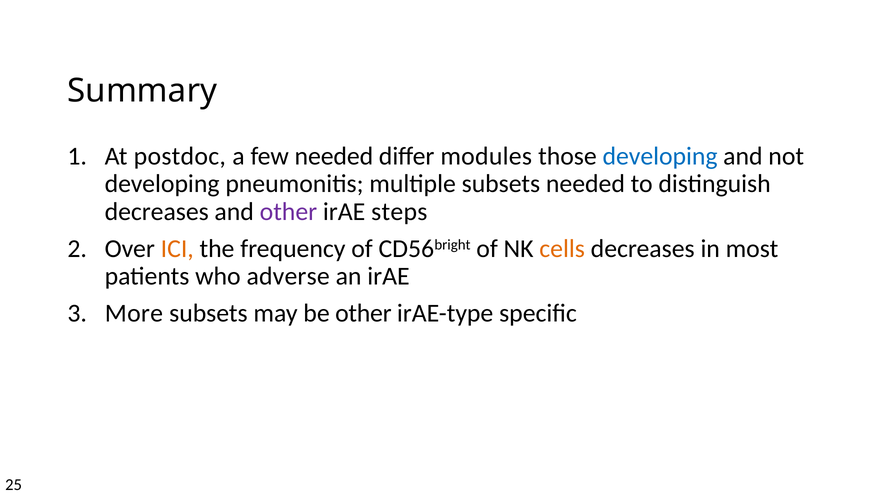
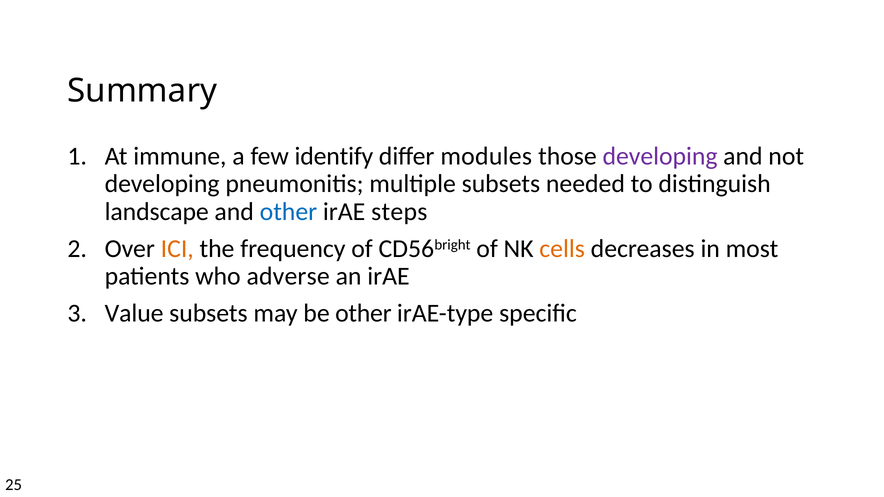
postdoc: postdoc -> immune
few needed: needed -> identify
developing at (660, 156) colour: blue -> purple
decreases at (157, 212): decreases -> landscape
other at (288, 212) colour: purple -> blue
More: More -> Value
